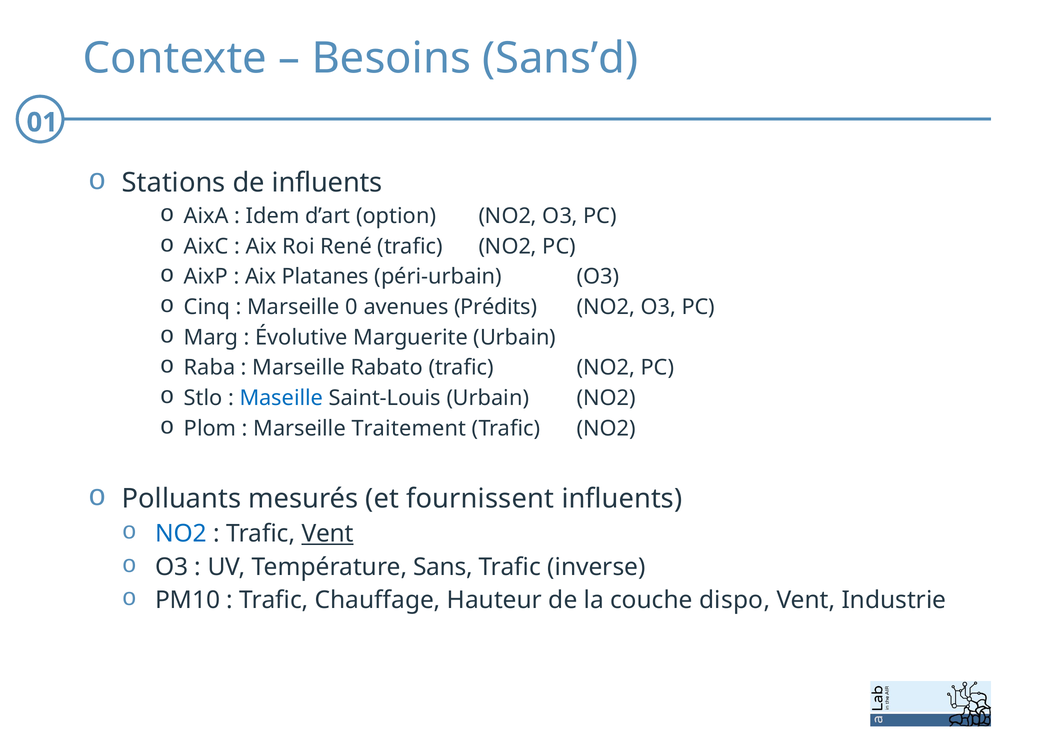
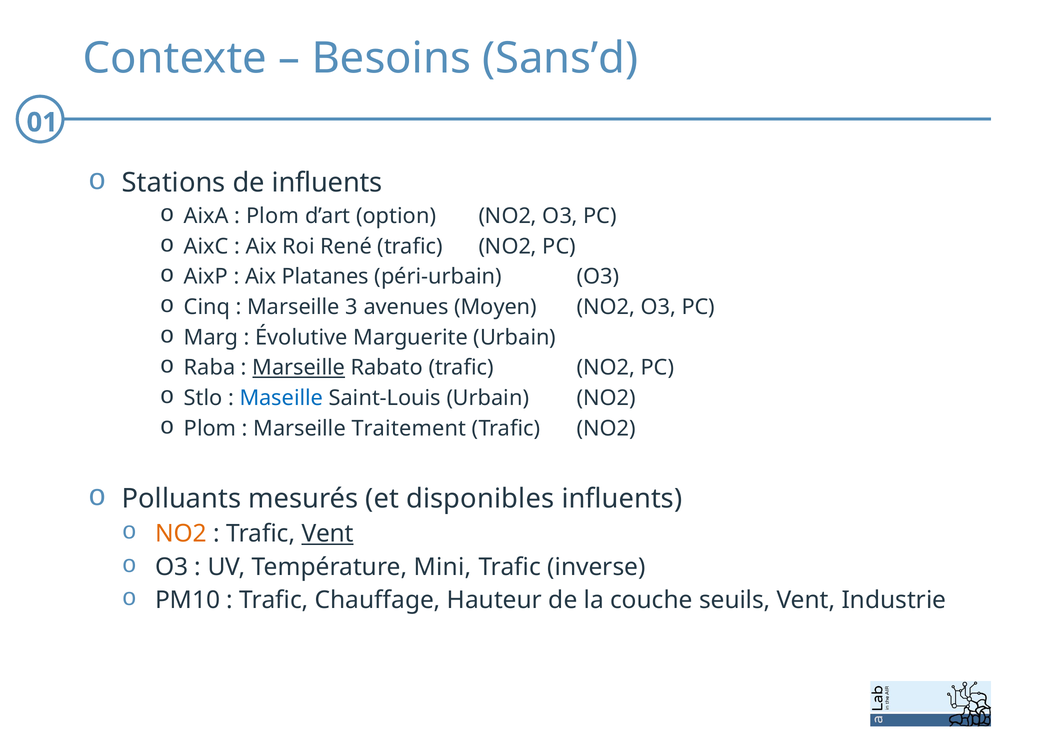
Idem at (273, 216): Idem -> Plom
0: 0 -> 3
Prédits: Prédits -> Moyen
Marseille at (299, 368) underline: none -> present
fournissent: fournissent -> disponibles
NO2 at (181, 534) colour: blue -> orange
Sans: Sans -> Mini
dispo: dispo -> seuils
